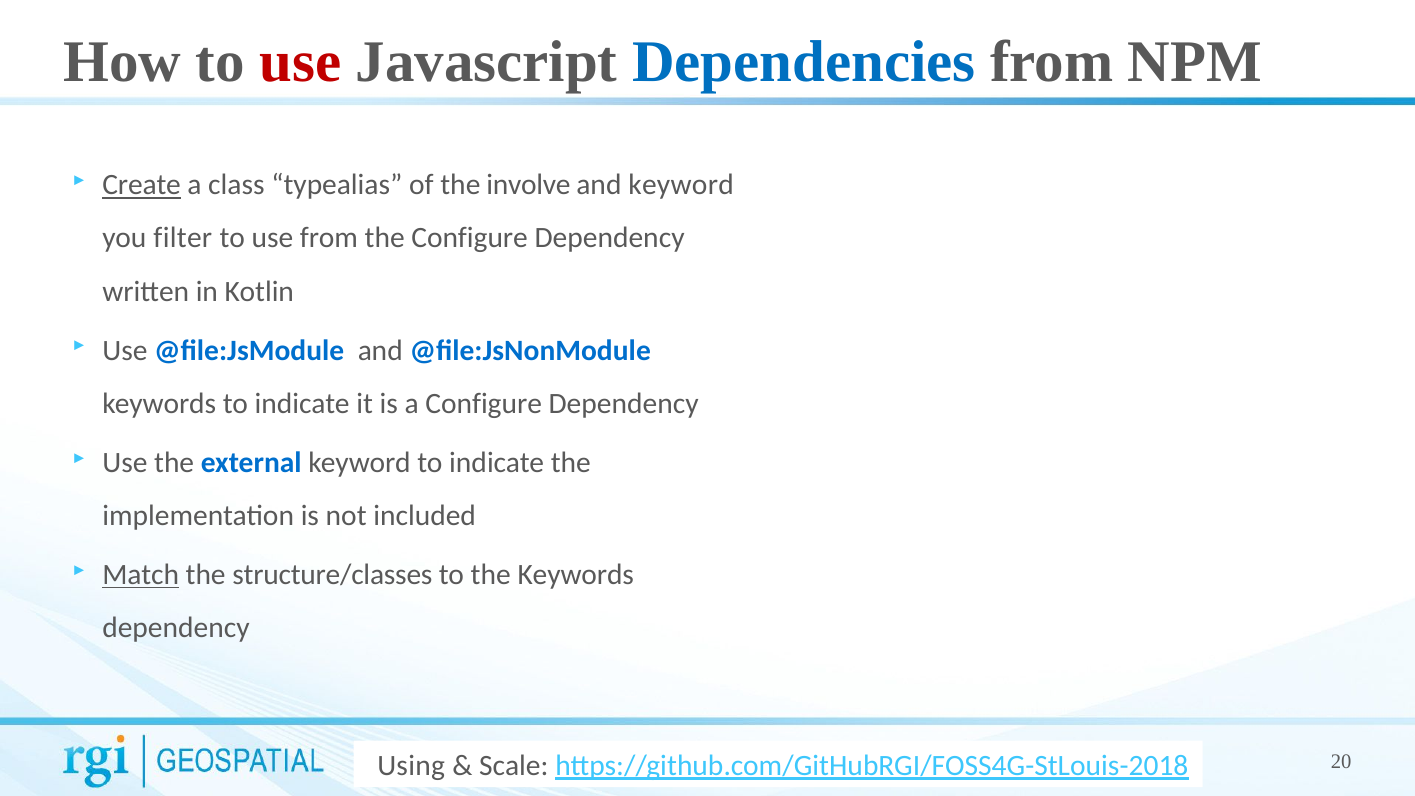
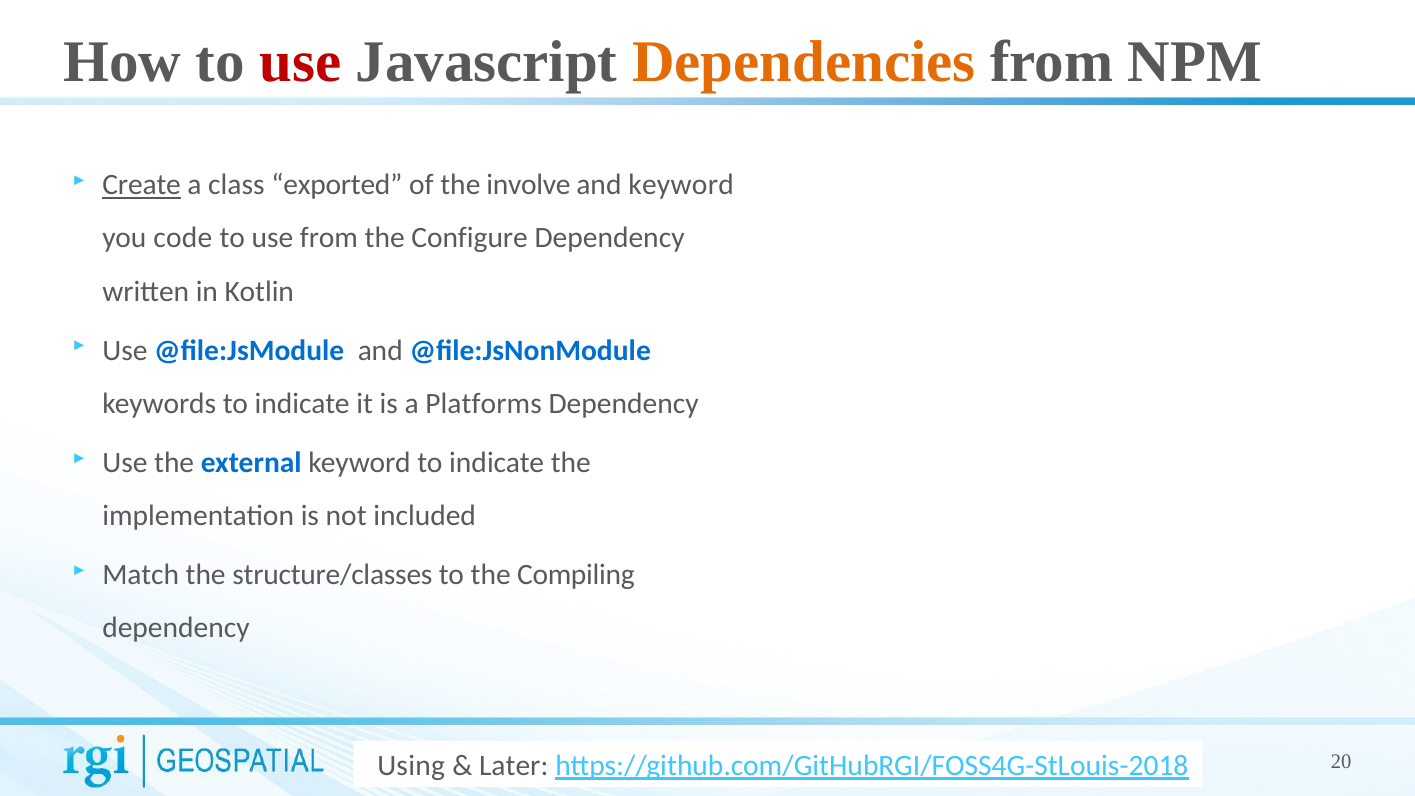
Dependencies colour: blue -> orange
typealias: typealias -> exported
filter: filter -> code
a Configure: Configure -> Platforms
Match underline: present -> none
the Keywords: Keywords -> Compiling
Scale: Scale -> Later
